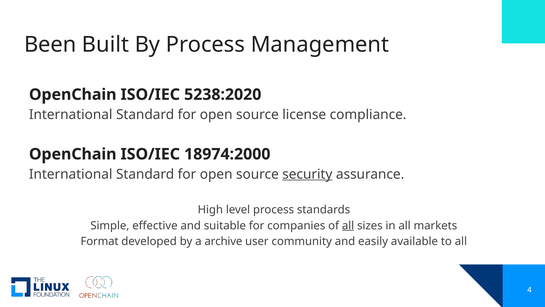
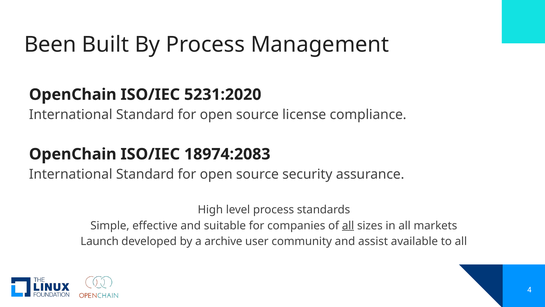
5238:2020: 5238:2020 -> 5231:2020
18974:2000: 18974:2000 -> 18974:2083
security underline: present -> none
Format: Format -> Launch
easily: easily -> assist
